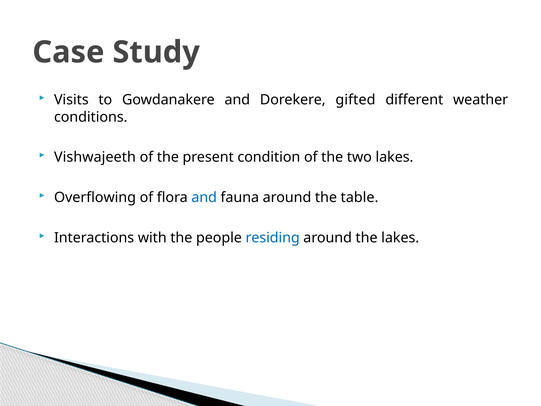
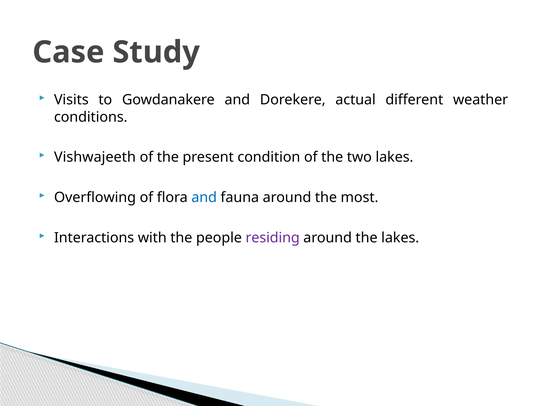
gifted: gifted -> actual
table: table -> most
residing colour: blue -> purple
